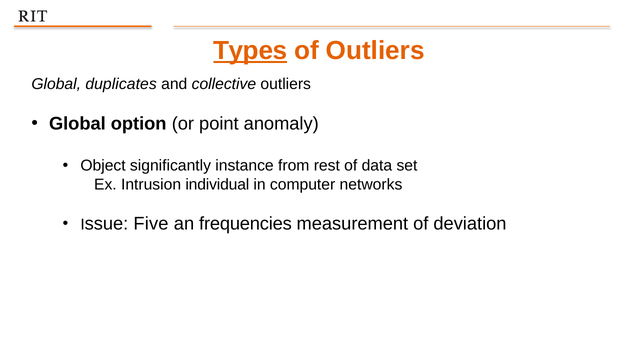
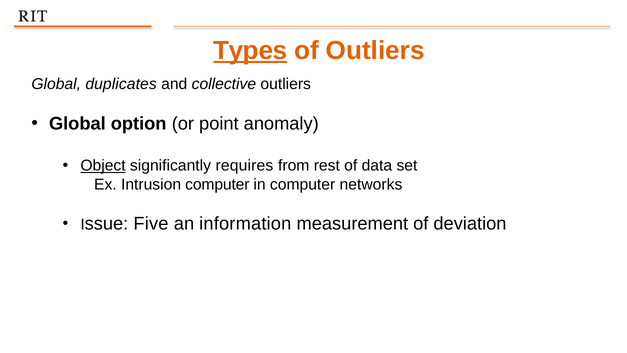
Object underline: none -> present
instance: instance -> requires
Intrusion individual: individual -> computer
frequencies: frequencies -> information
